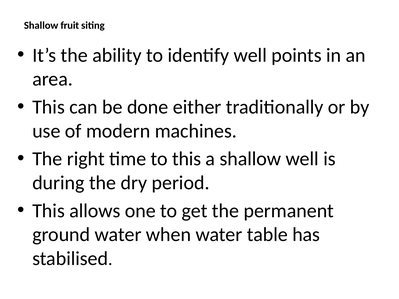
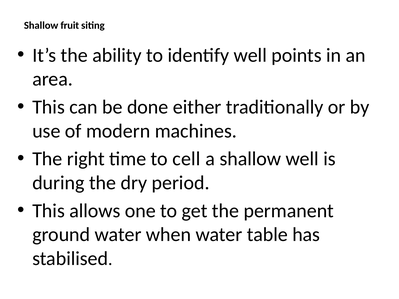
to this: this -> cell
